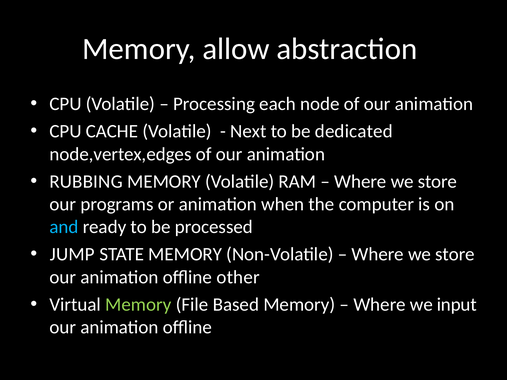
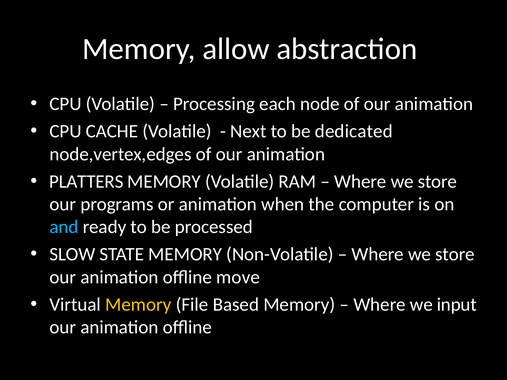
RUBBING: RUBBING -> PLATTERS
JUMP: JUMP -> SLOW
other: other -> move
Memory at (138, 305) colour: light green -> yellow
